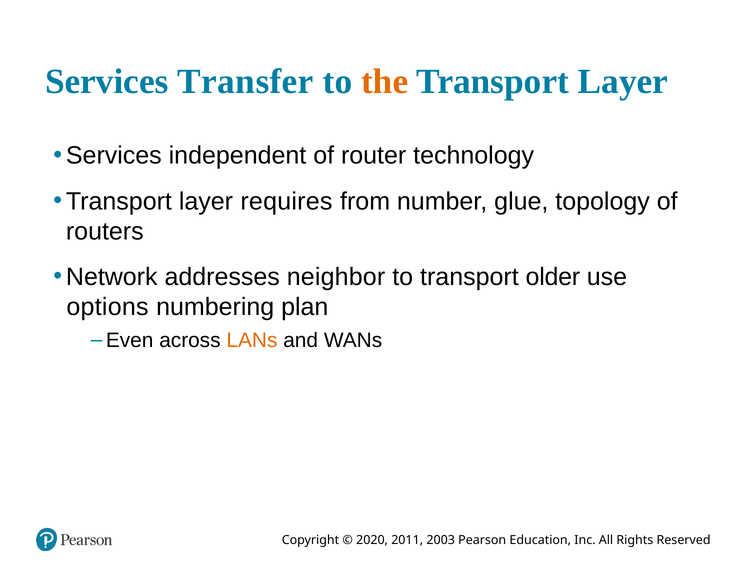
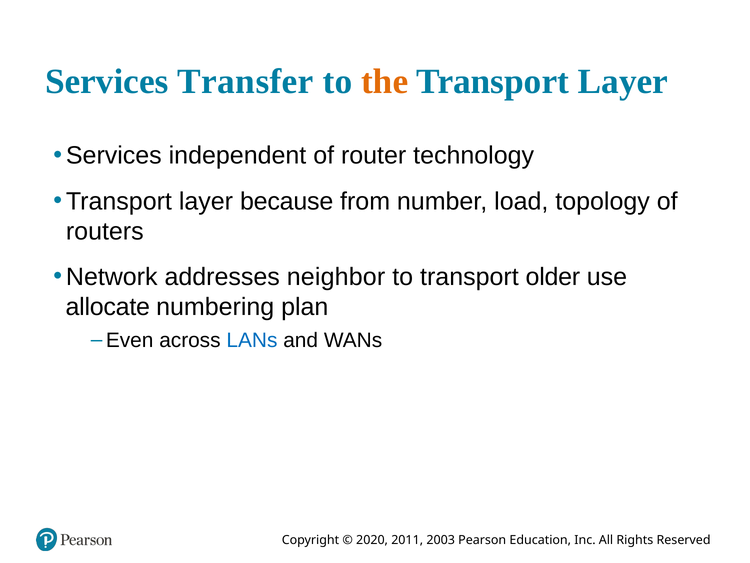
requires: requires -> because
glue: glue -> load
options: options -> allocate
LANs colour: orange -> blue
